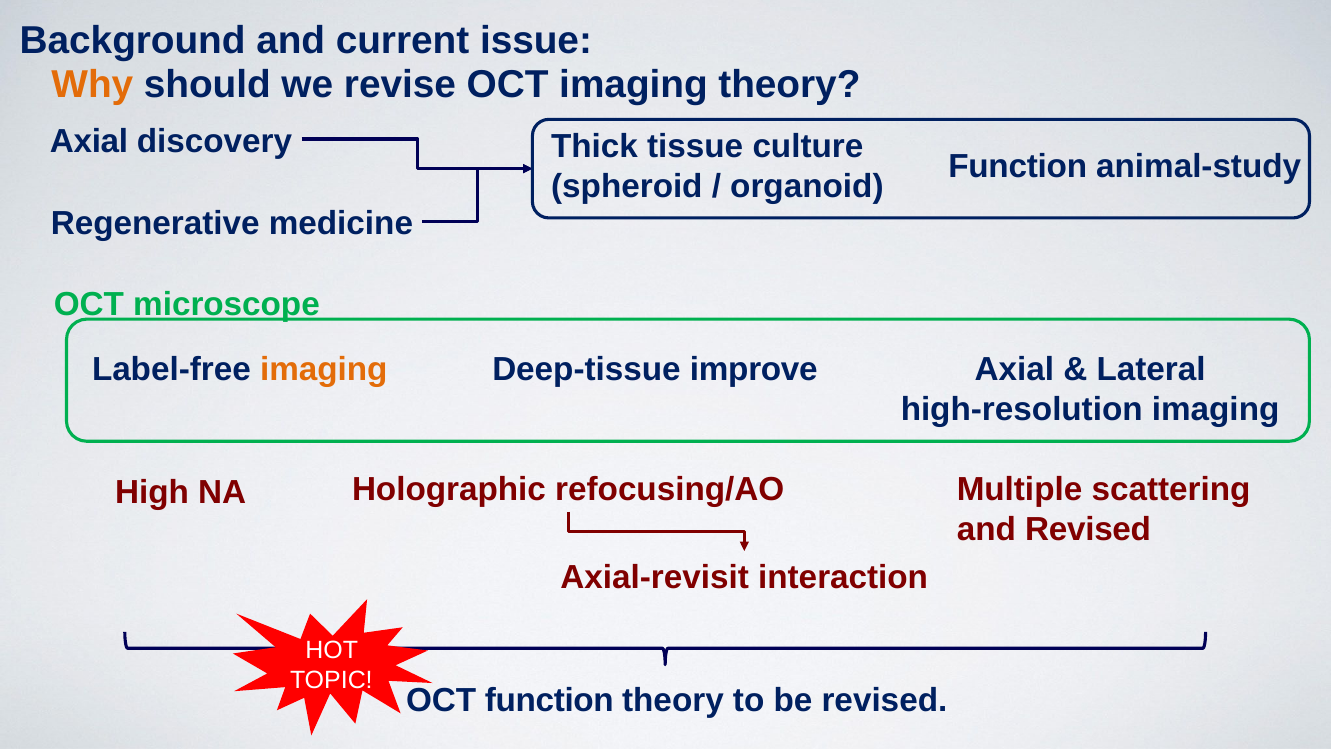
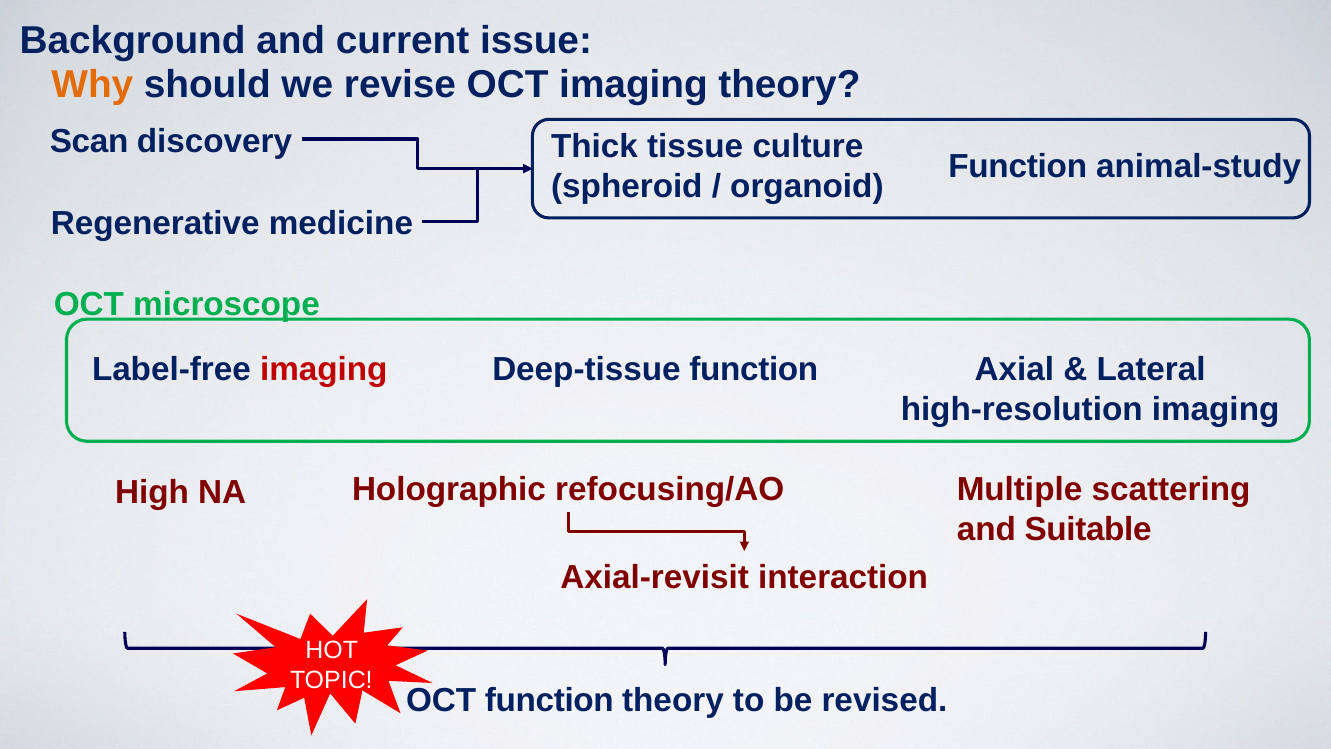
Axial at (89, 141): Axial -> Scan
imaging at (324, 370) colour: orange -> red
Deep-tissue improve: improve -> function
and Revised: Revised -> Suitable
